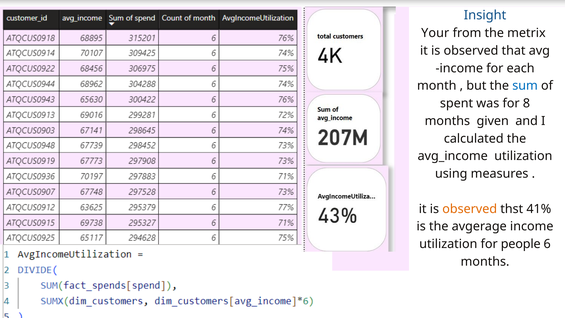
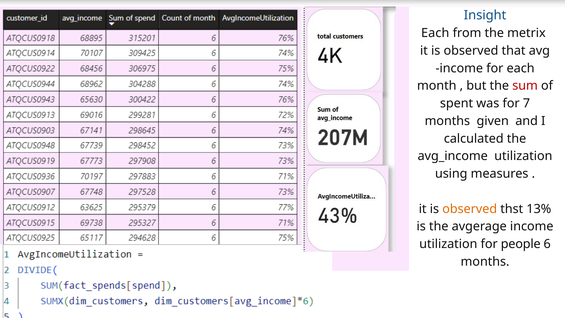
Your at (435, 33): Your -> Each
sum colour: blue -> red
8: 8 -> 7
41%: 41% -> 13%
